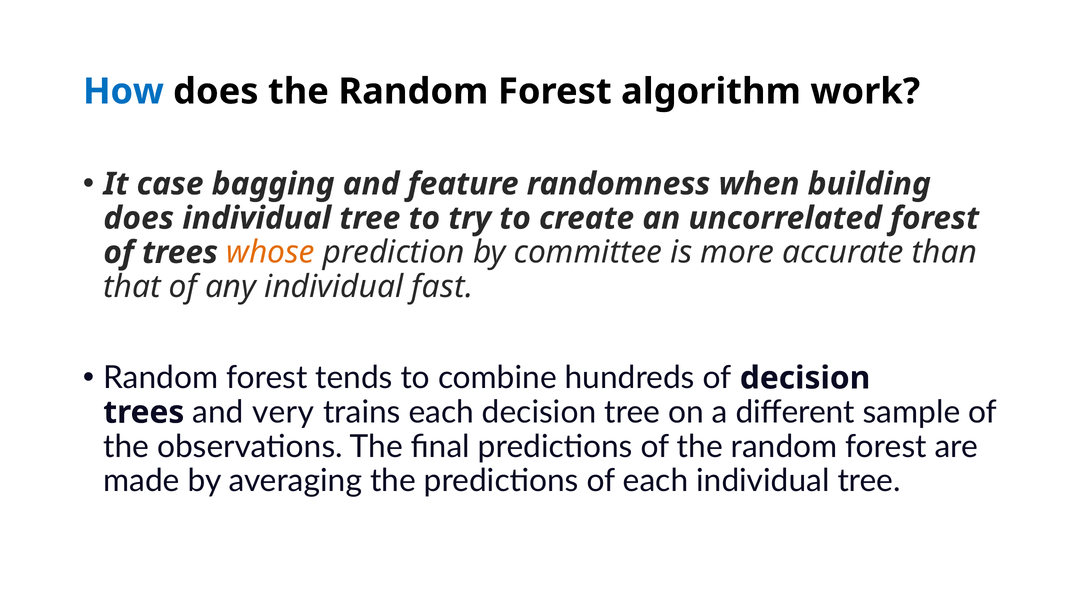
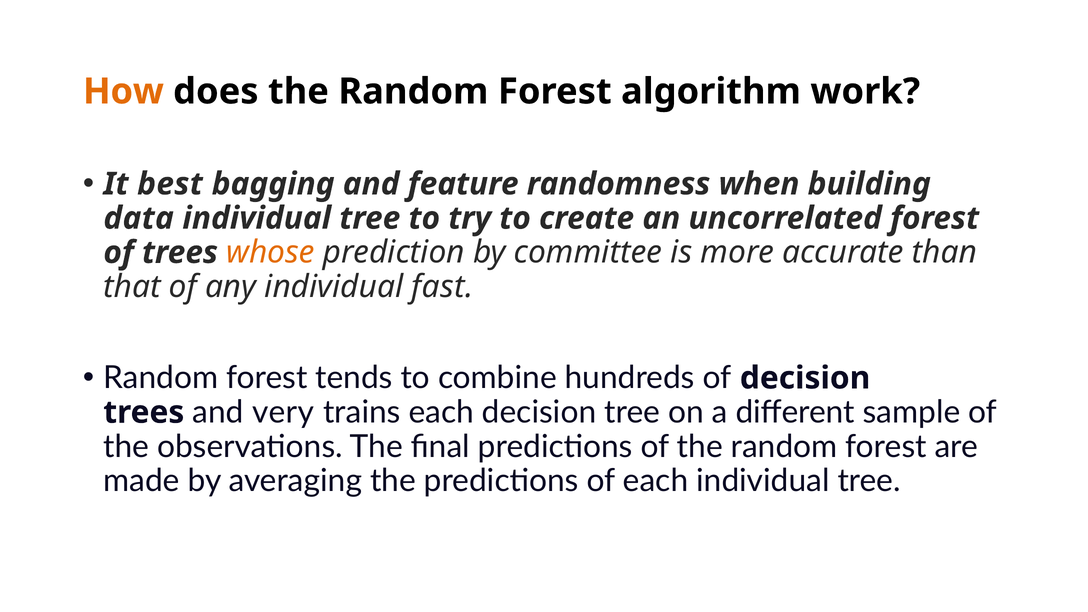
How colour: blue -> orange
case: case -> best
does at (139, 218): does -> data
